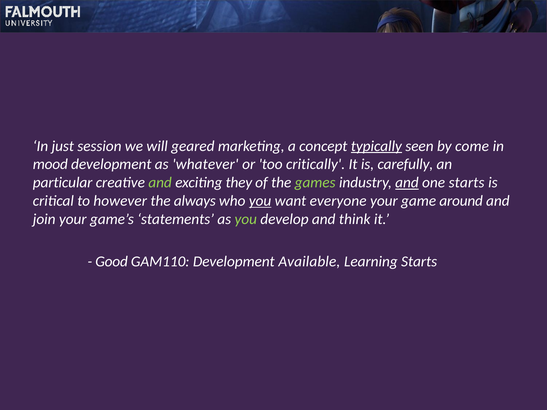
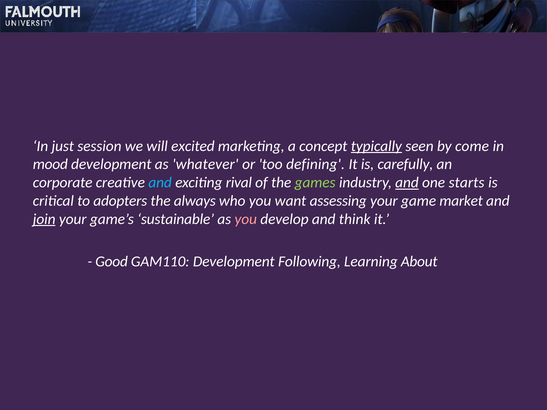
geared: geared -> excited
critically: critically -> defining
particular: particular -> corporate
and at (160, 183) colour: light green -> light blue
they: they -> rival
however: however -> adopters
you at (260, 201) underline: present -> none
everyone: everyone -> assessing
around: around -> market
join underline: none -> present
statements: statements -> sustainable
you at (246, 219) colour: light green -> pink
Available: Available -> Following
Learning Starts: Starts -> About
